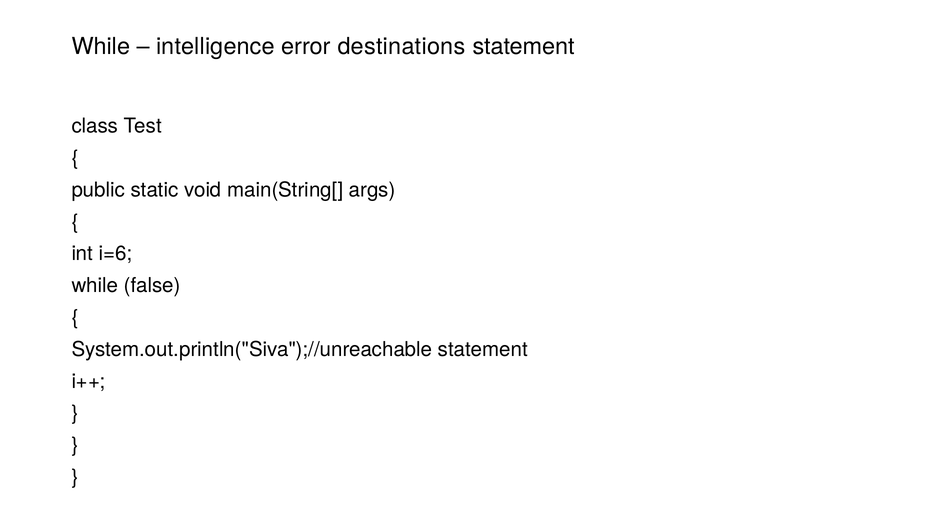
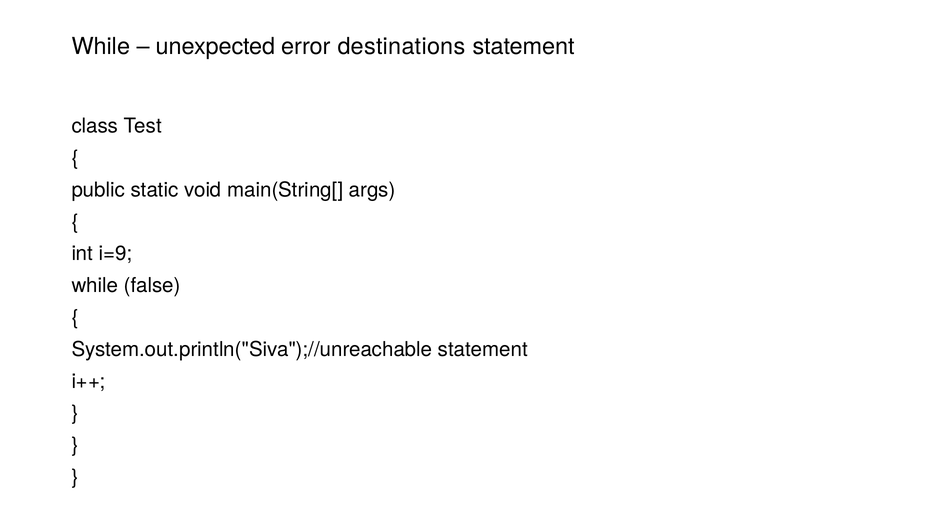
intelligence: intelligence -> unexpected
i=6: i=6 -> i=9
